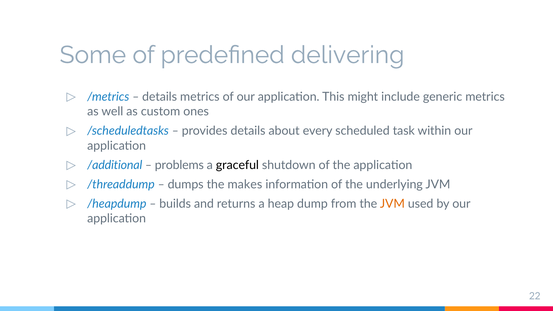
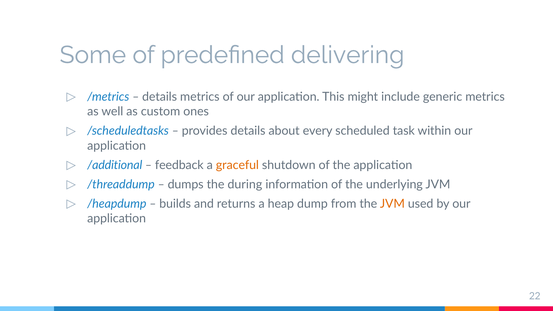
problems: problems -> feedback
graceful colour: black -> orange
makes: makes -> during
